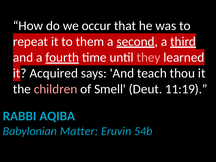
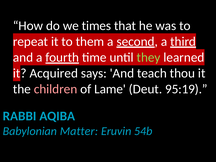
occur: occur -> times
they colour: pink -> light green
Smell: Smell -> Lame
11:19: 11:19 -> 95:19
